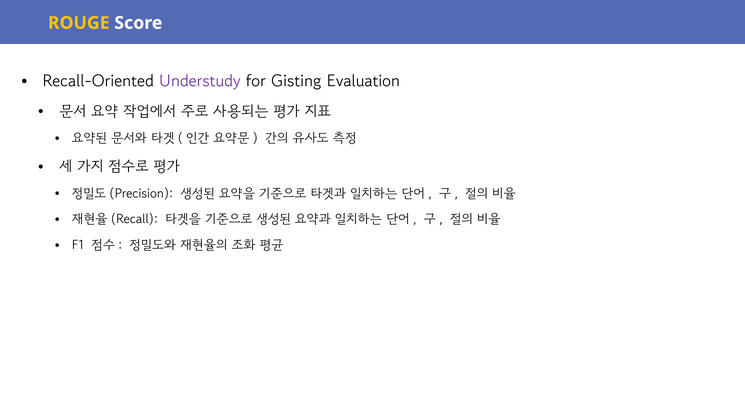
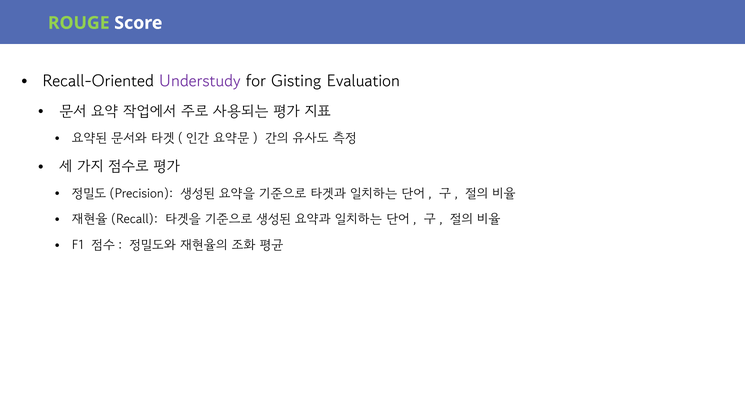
ROUGE colour: yellow -> light green
